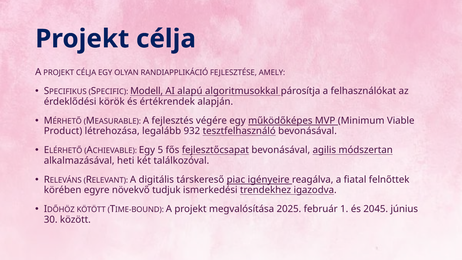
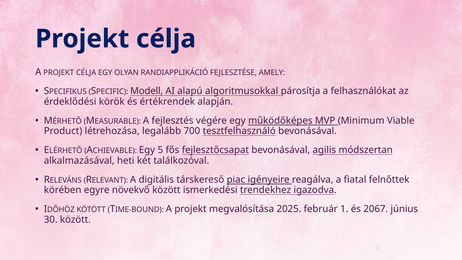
932: 932 -> 700
növekvő tudjuk: tudjuk -> között
2045: 2045 -> 2067
